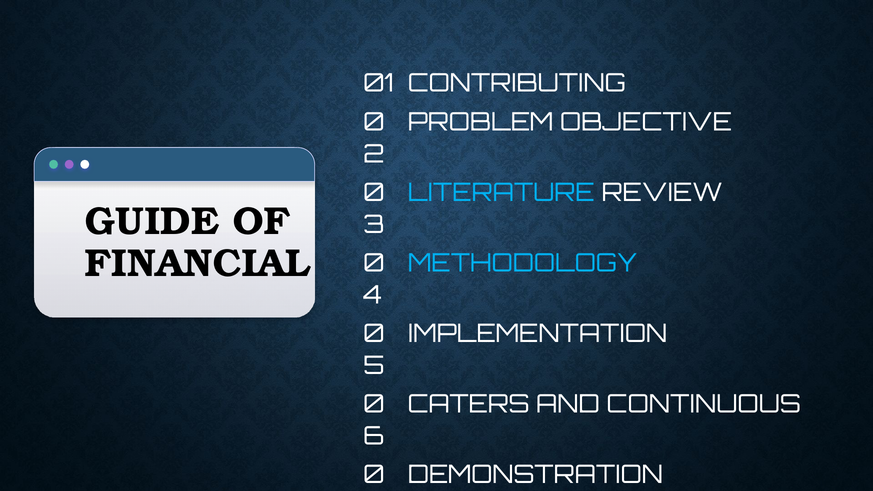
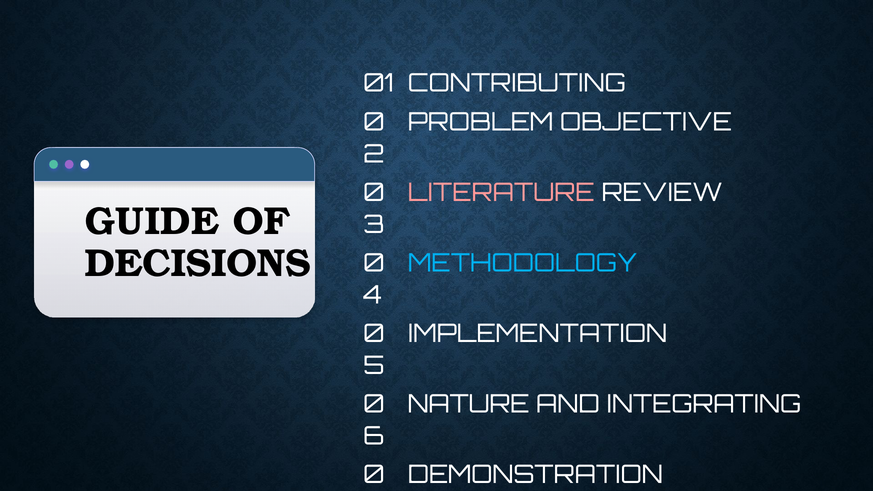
LITERATURE colour: light blue -> pink
FINANCIAL: FINANCIAL -> DECISIONS
CATERS: CATERS -> NATURE
CONTINUOUS: CONTINUOUS -> INTEGRATING
